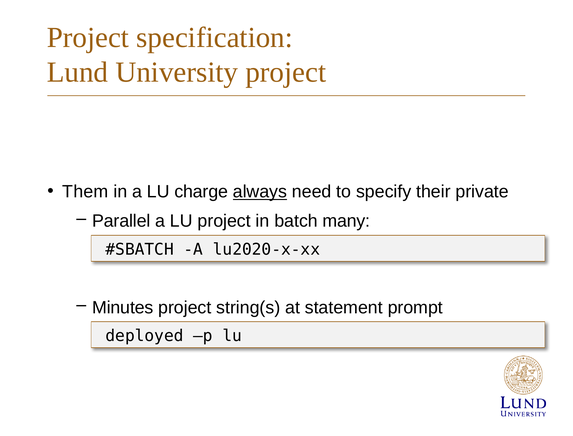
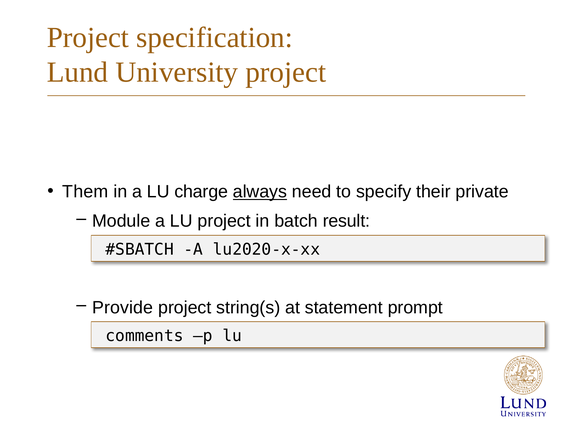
Parallel: Parallel -> Module
many: many -> result
Minutes: Minutes -> Provide
deployed: deployed -> comments
